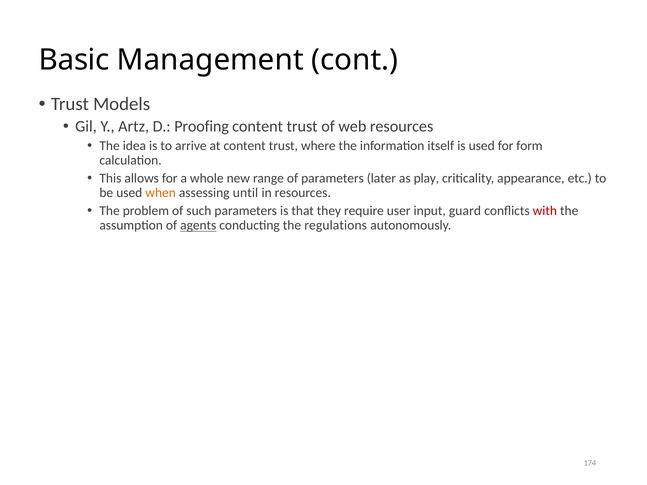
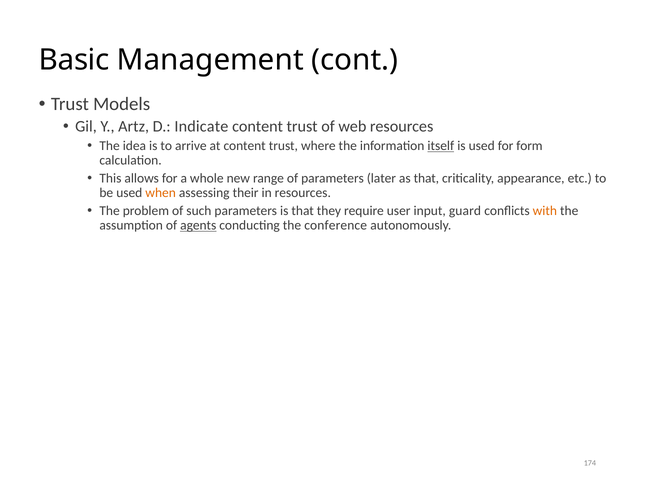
Proofing: Proofing -> Indicate
itself underline: none -> present
as play: play -> that
until: until -> their
with colour: red -> orange
regulations: regulations -> conference
